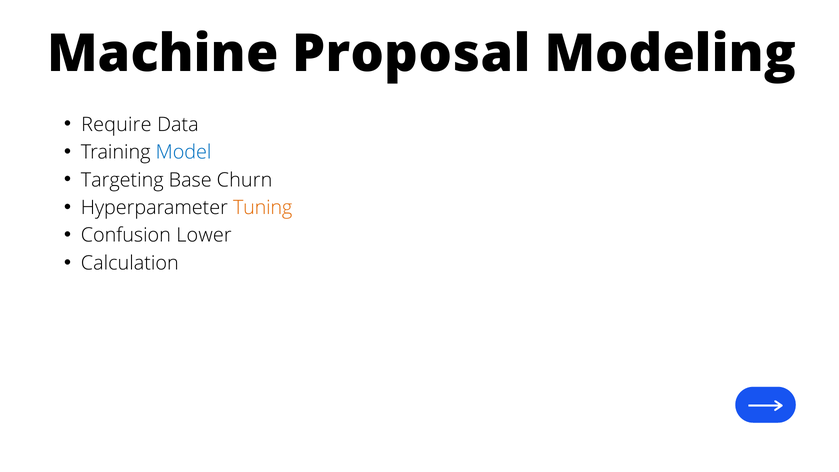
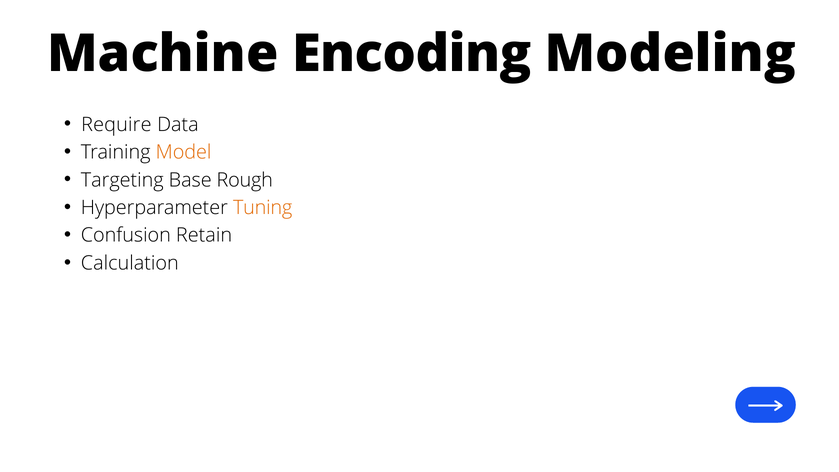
Proposal: Proposal -> Encoding
Model colour: blue -> orange
Churn: Churn -> Rough
Lower: Lower -> Retain
